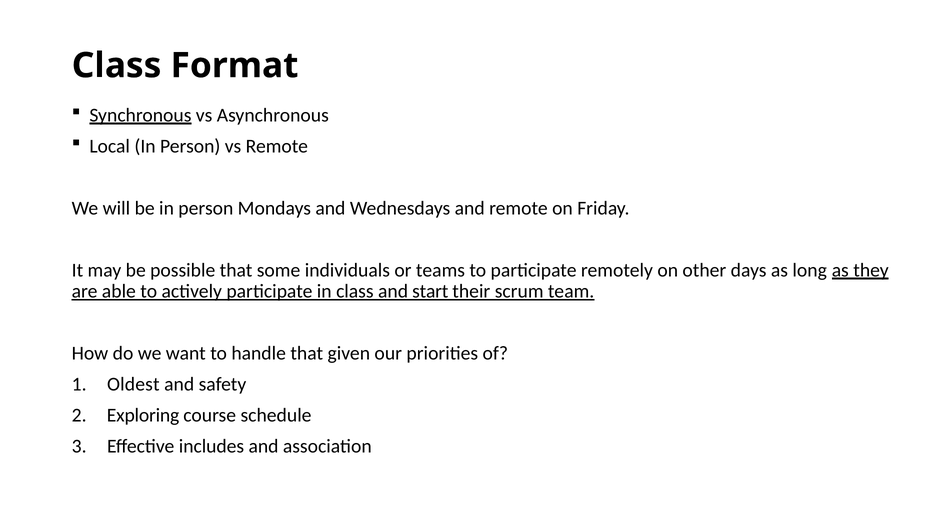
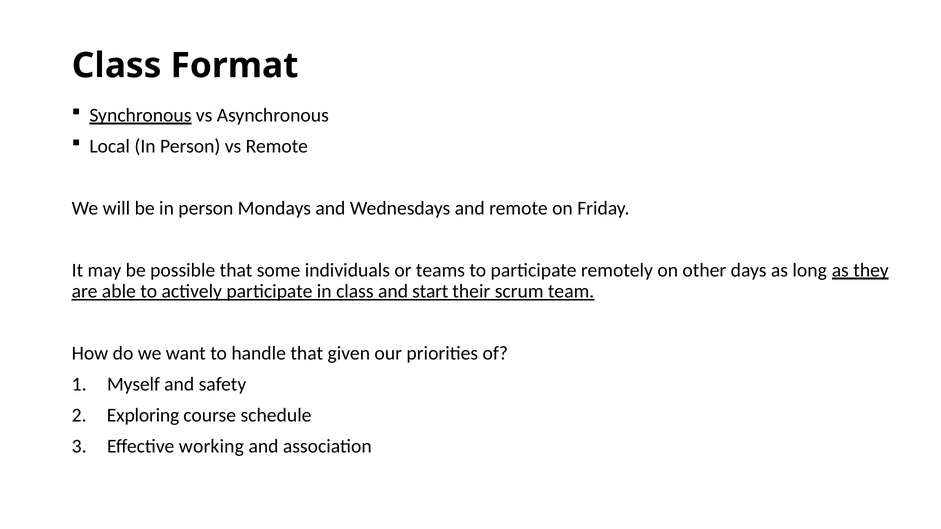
Oldest: Oldest -> Myself
includes: includes -> working
